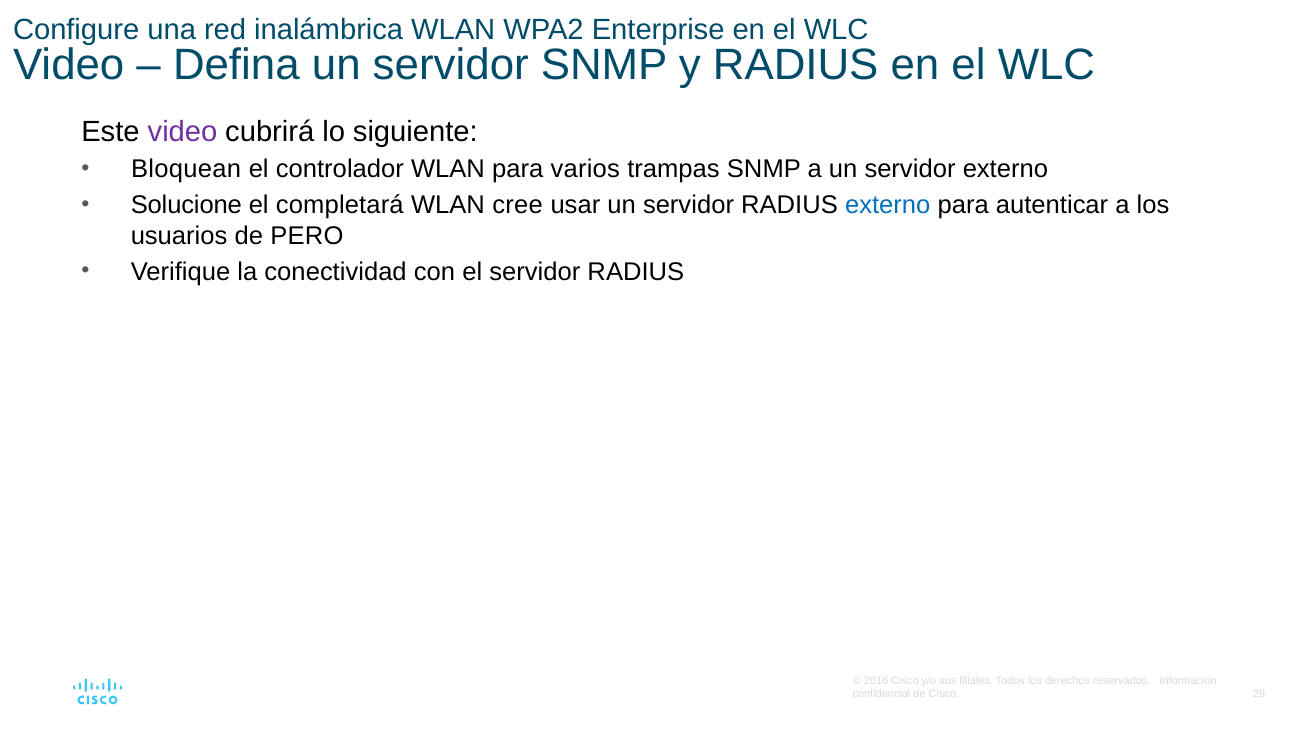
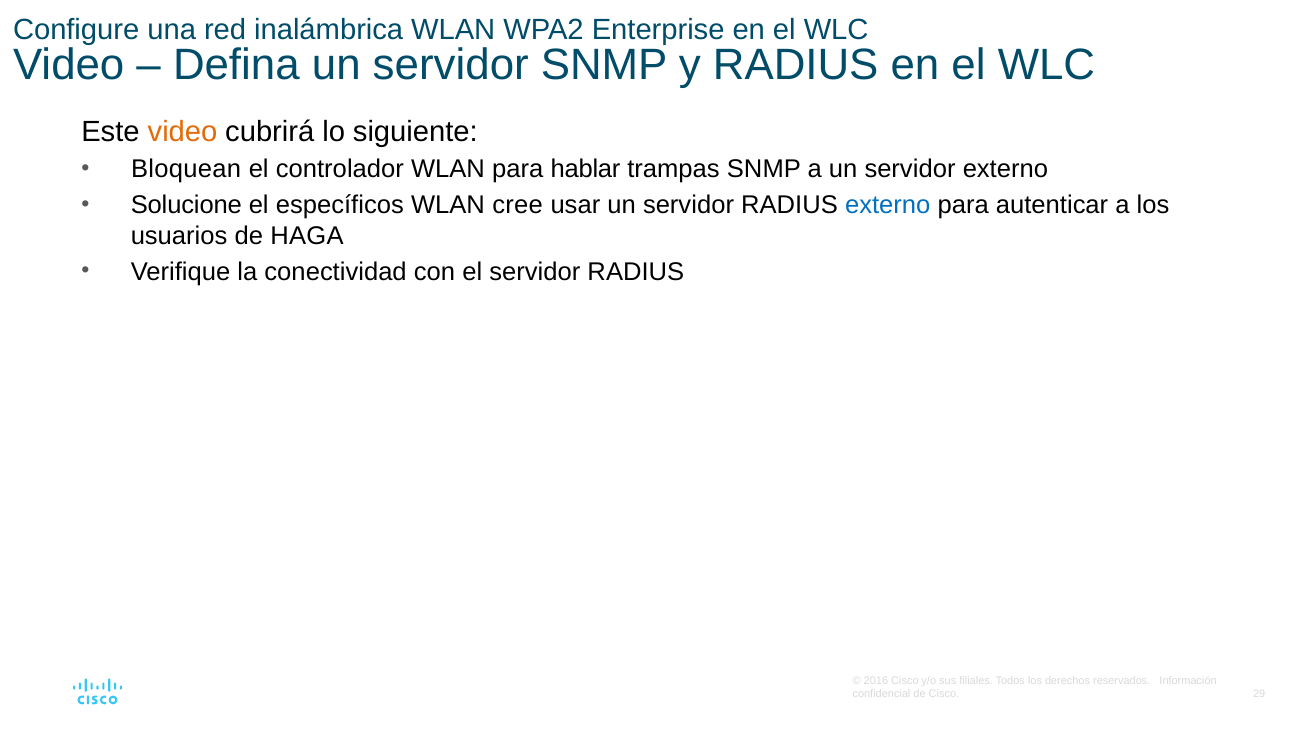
video at (183, 131) colour: purple -> orange
varios: varios -> hablar
completará: completará -> específicos
PERO: PERO -> HAGA
